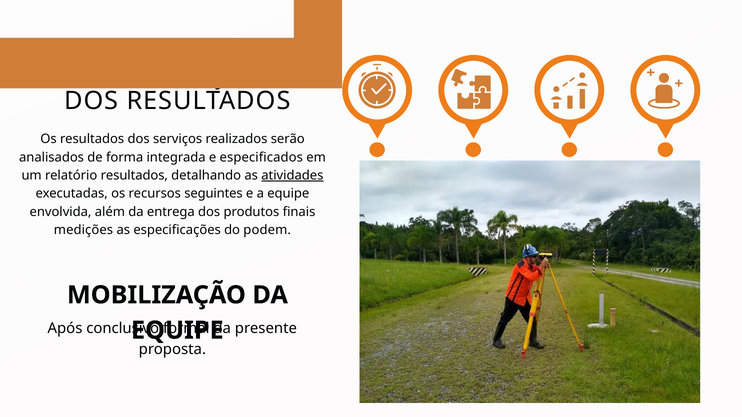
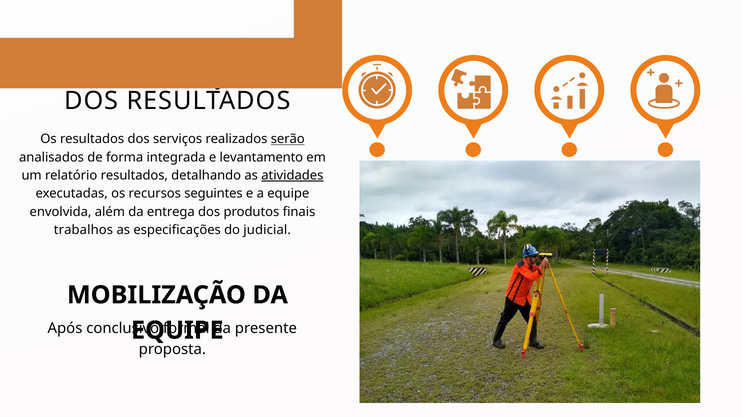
serão underline: none -> present
especificados: especificados -> levantamento
medições: medições -> trabalhos
podem: podem -> judicial
